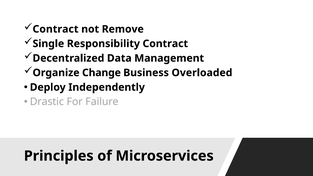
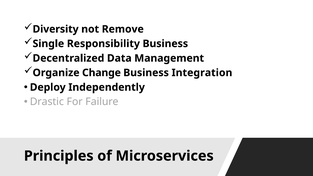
Contract at (56, 29): Contract -> Diversity
Responsibility Contract: Contract -> Business
Overloaded: Overloaded -> Integration
